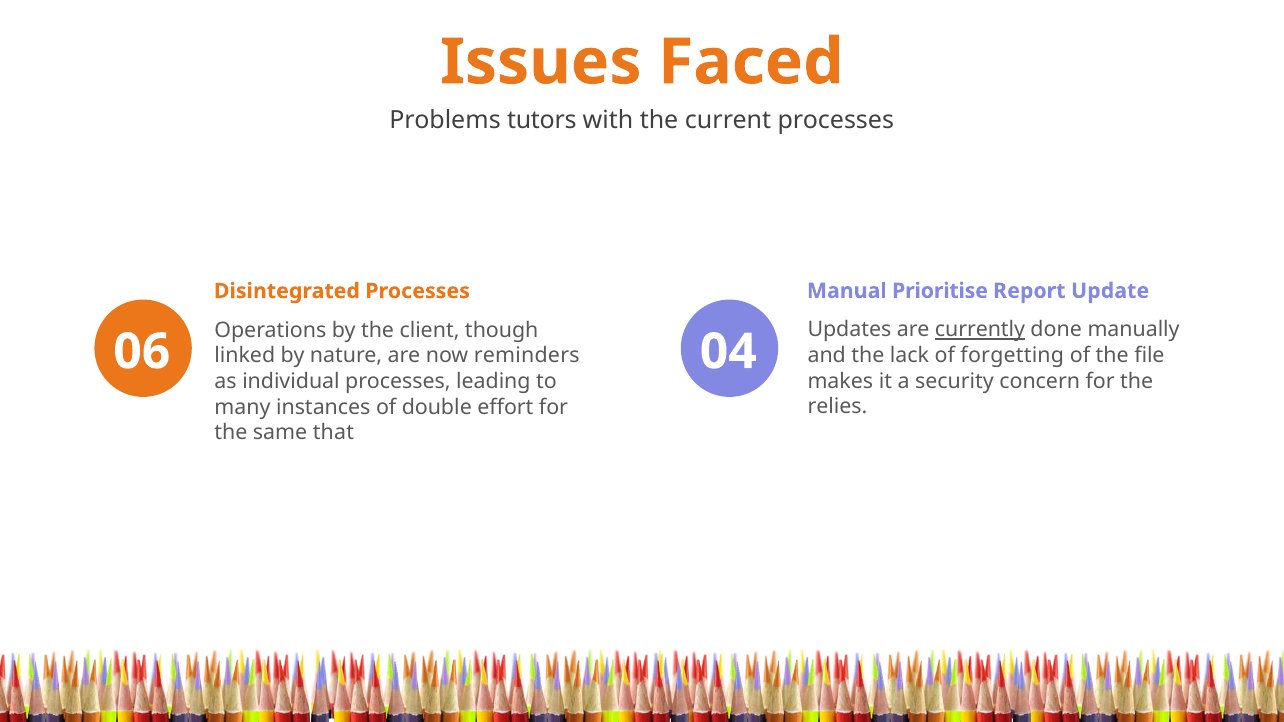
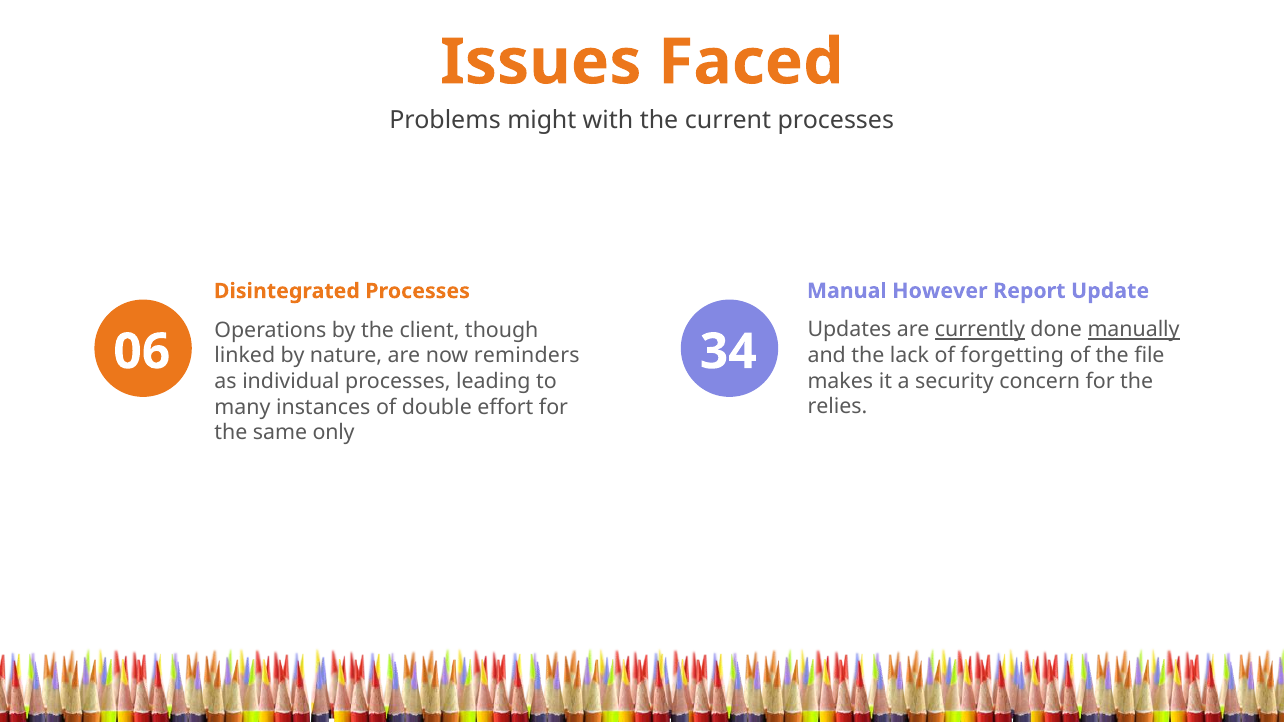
tutors: tutors -> might
Prioritise: Prioritise -> However
manually underline: none -> present
04: 04 -> 34
that: that -> only
